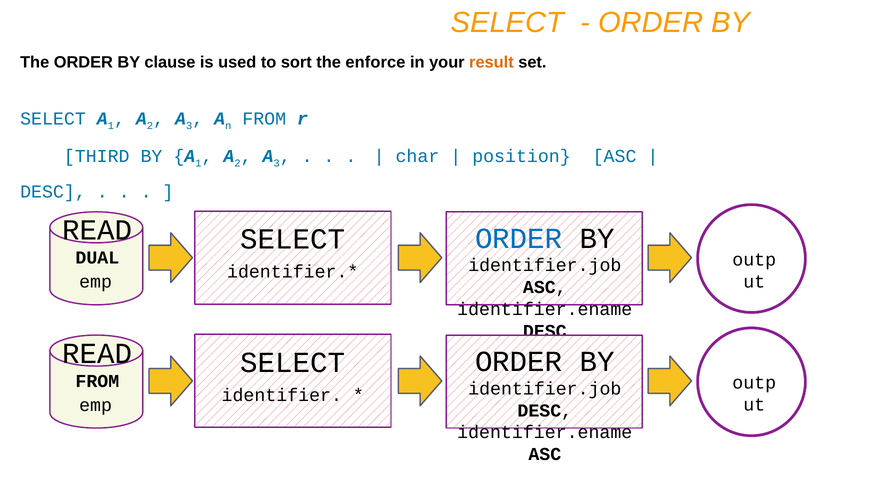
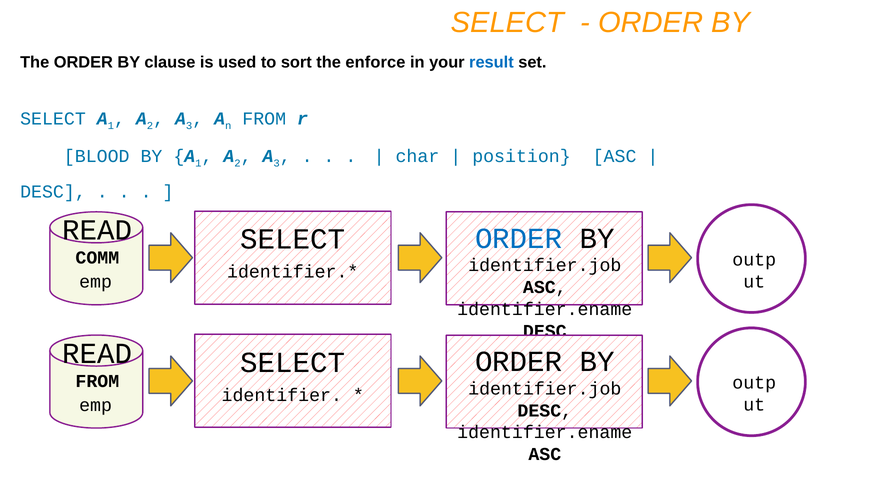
result colour: orange -> blue
THIRD: THIRD -> BLOOD
DUAL: DUAL -> COMM
